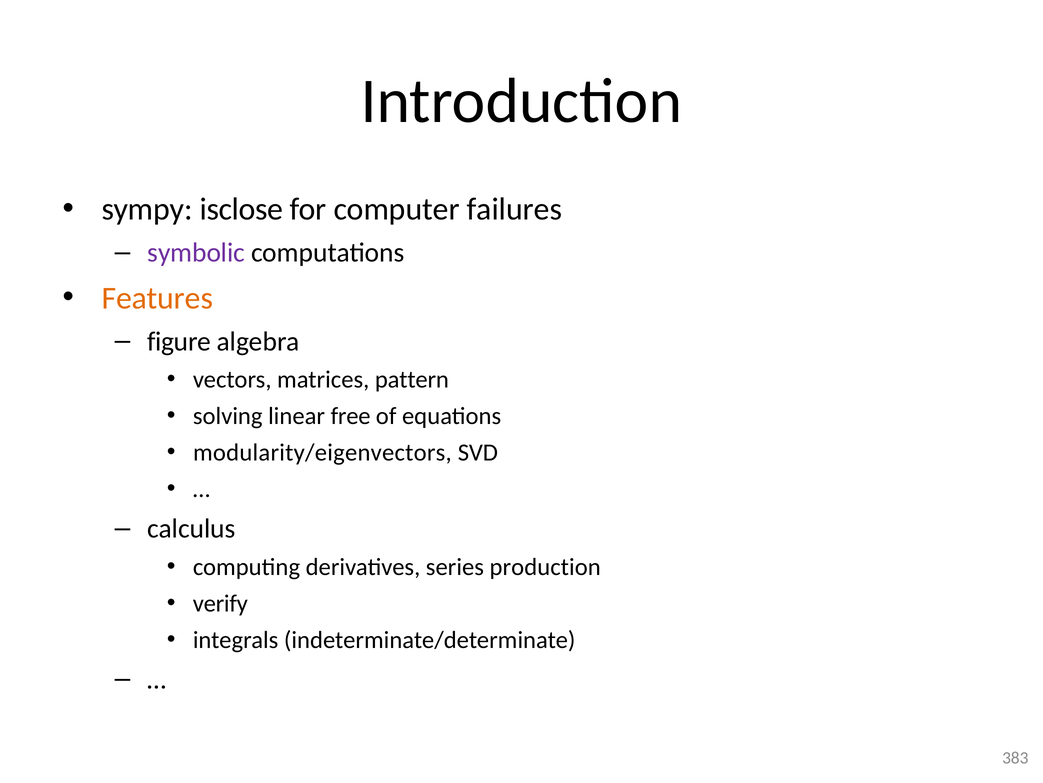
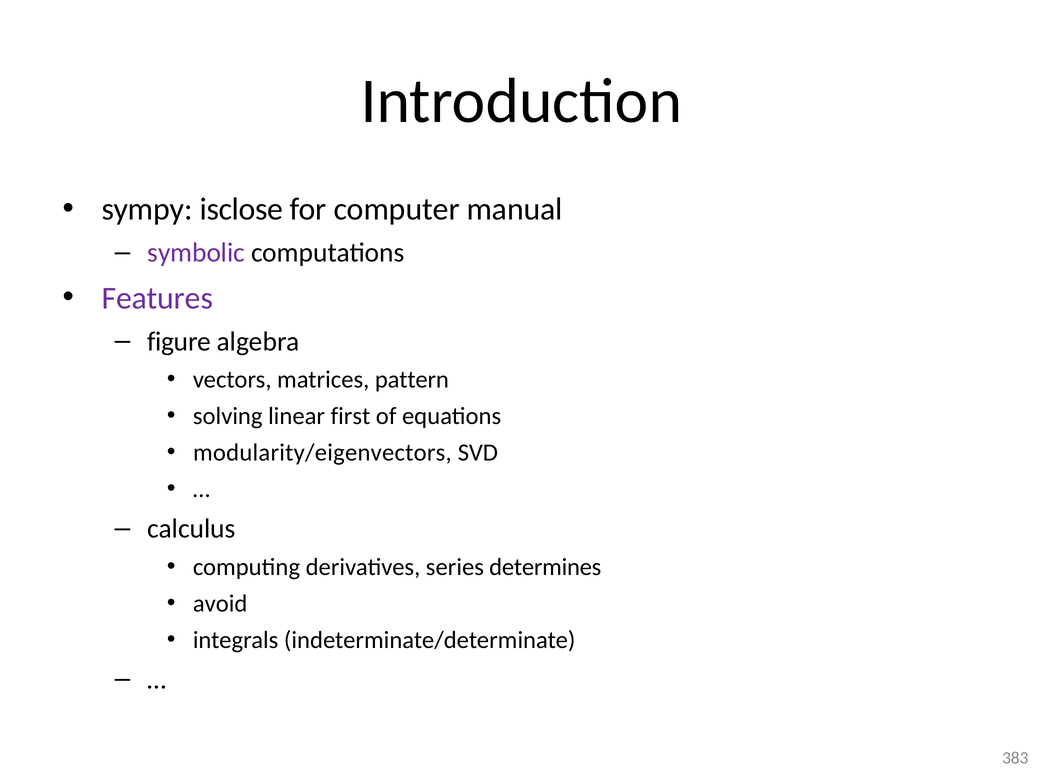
failures: failures -> manual
Features colour: orange -> purple
free: free -> first
production: production -> determines
verify: verify -> avoid
